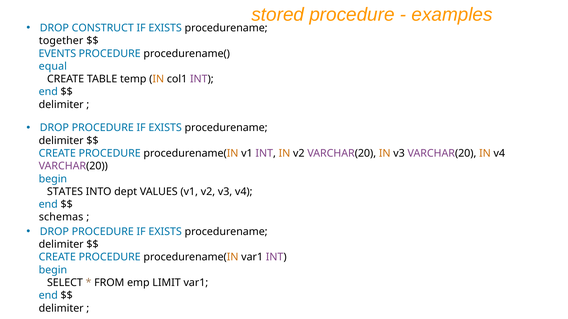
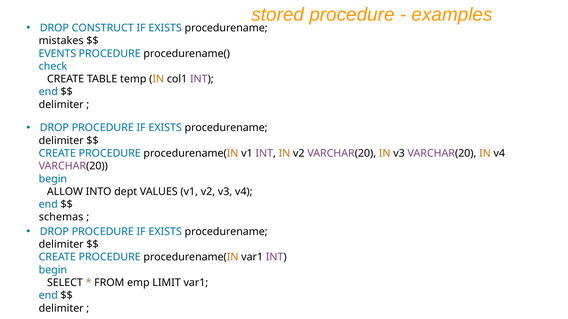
together: together -> mistakes
equal: equal -> check
STATES: STATES -> ALLOW
